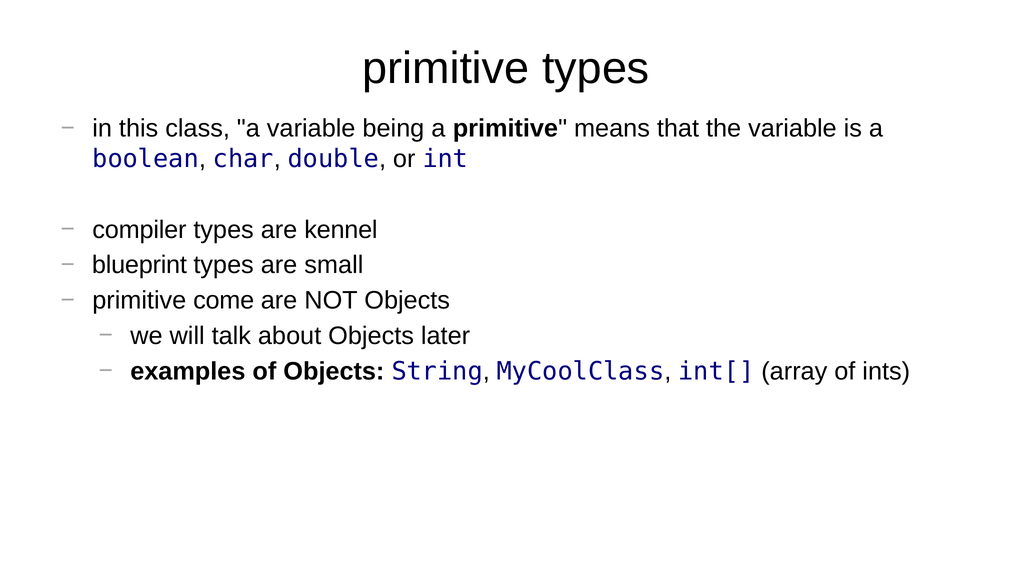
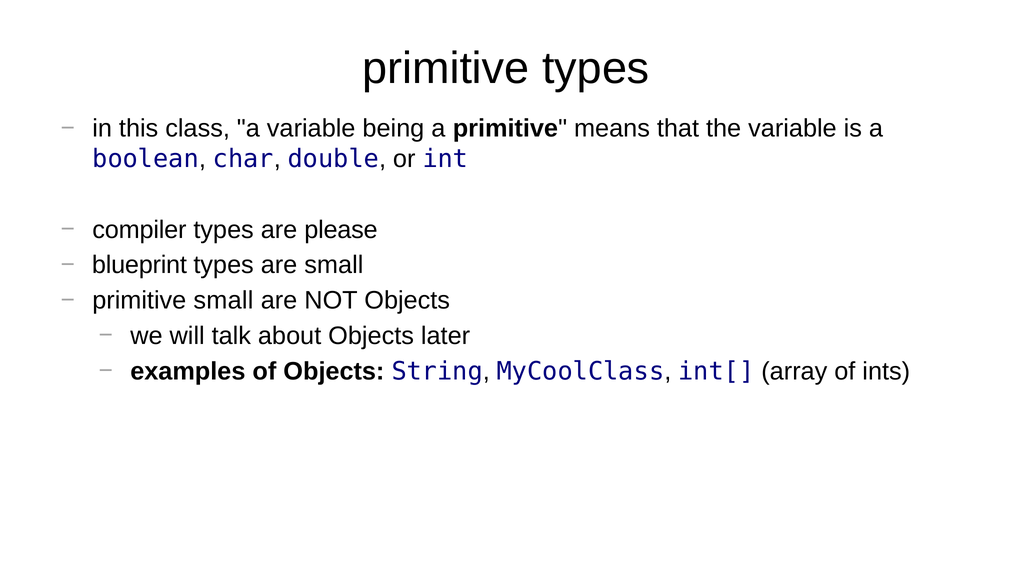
kennel: kennel -> please
primitive come: come -> small
